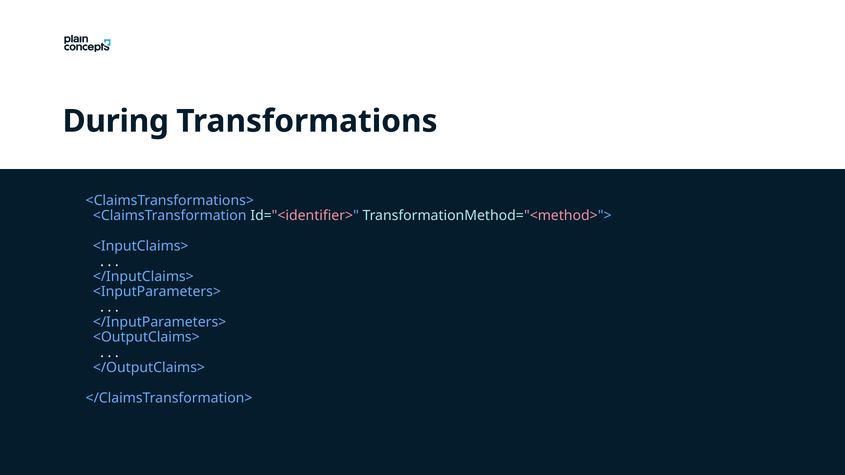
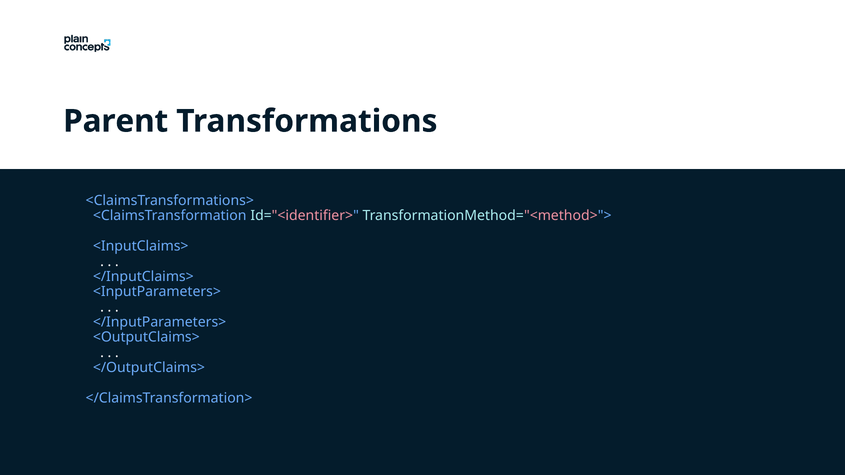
During: During -> Parent
